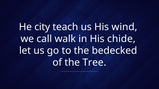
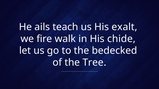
city: city -> ails
wind: wind -> exalt
call: call -> fire
